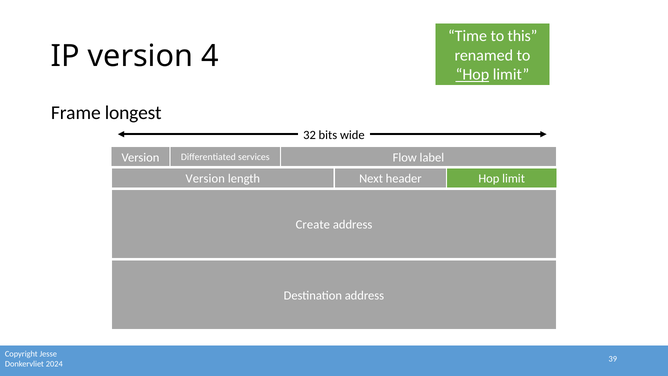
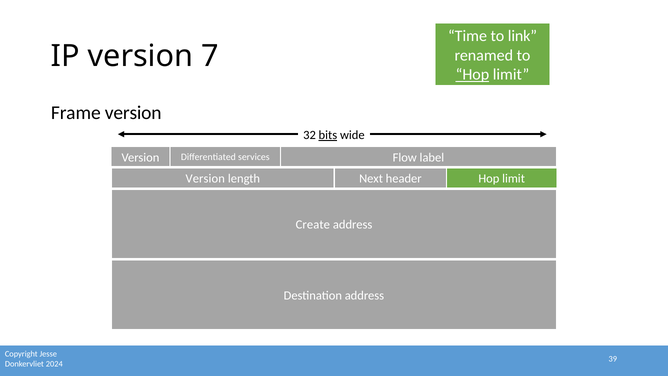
this: this -> link
4: 4 -> 7
Frame longest: longest -> version
bits underline: none -> present
